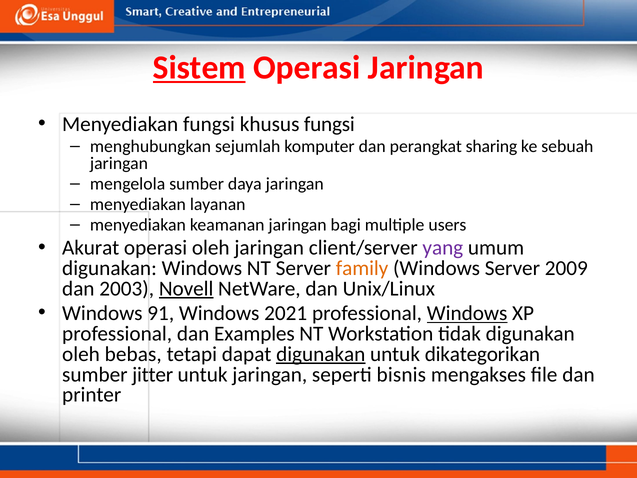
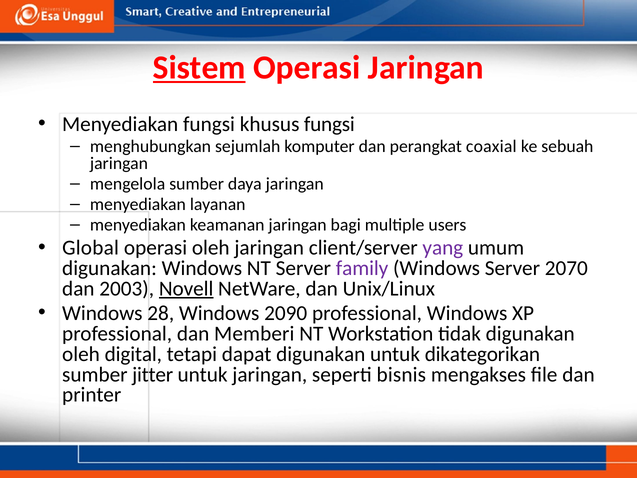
sharing: sharing -> coaxial
Akurat: Akurat -> Global
family colour: orange -> purple
2009: 2009 -> 2070
91: 91 -> 28
2021: 2021 -> 2090
Windows at (467, 313) underline: present -> none
Examples: Examples -> Memberi
bebas: bebas -> digital
digunakan at (321, 354) underline: present -> none
